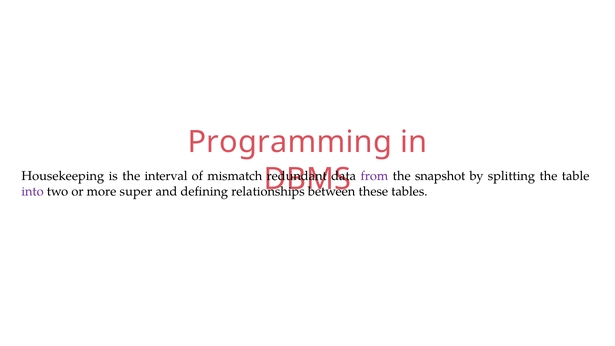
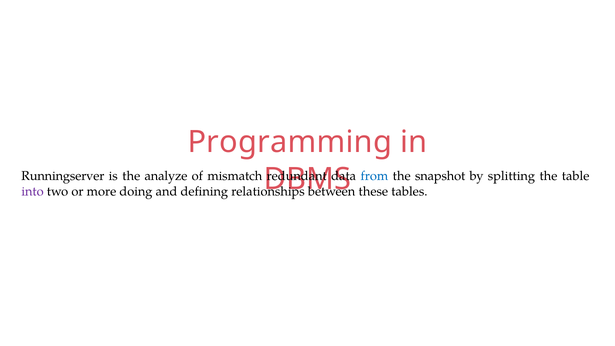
Housekeeping: Housekeeping -> Runningserver
interval: interval -> analyze
from colour: purple -> blue
super: super -> doing
